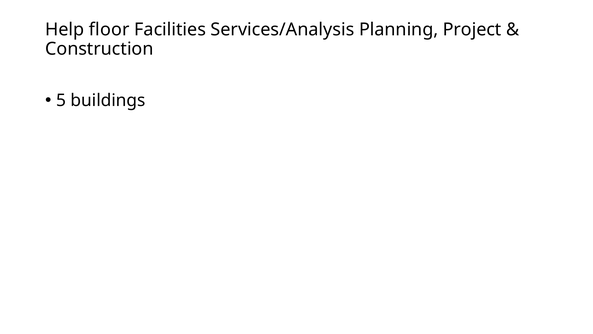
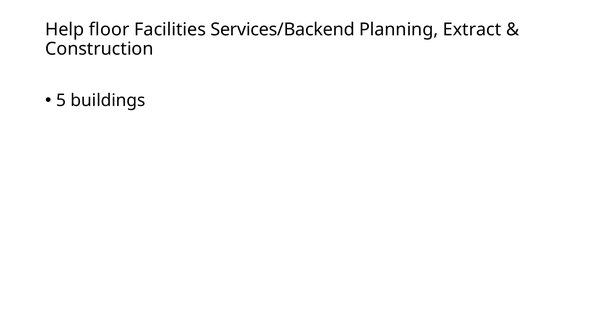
Services/Analysis: Services/Analysis -> Services/Backend
Project: Project -> Extract
